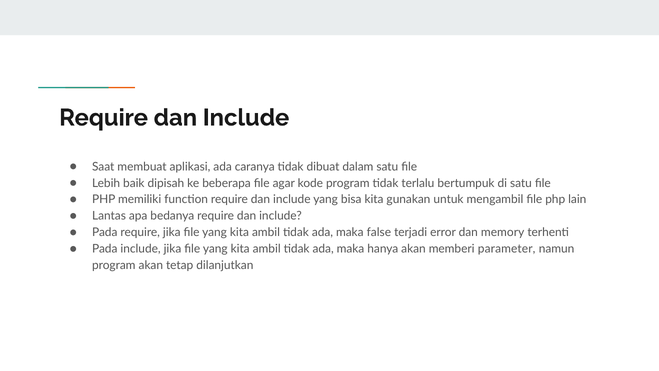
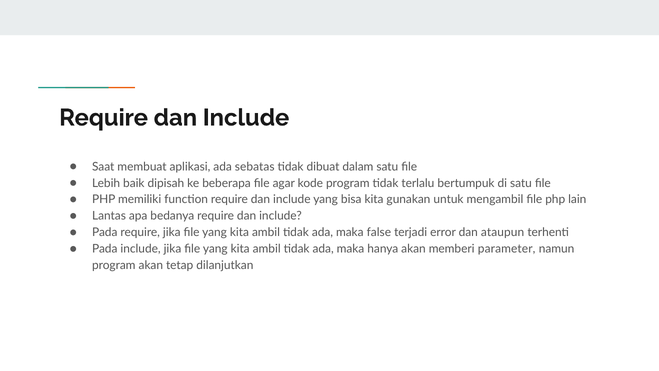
caranya: caranya -> sebatas
memory: memory -> ataupun
